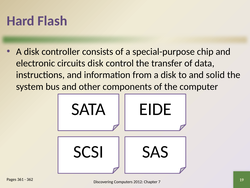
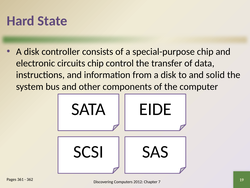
Flash: Flash -> State
circuits disk: disk -> chip
